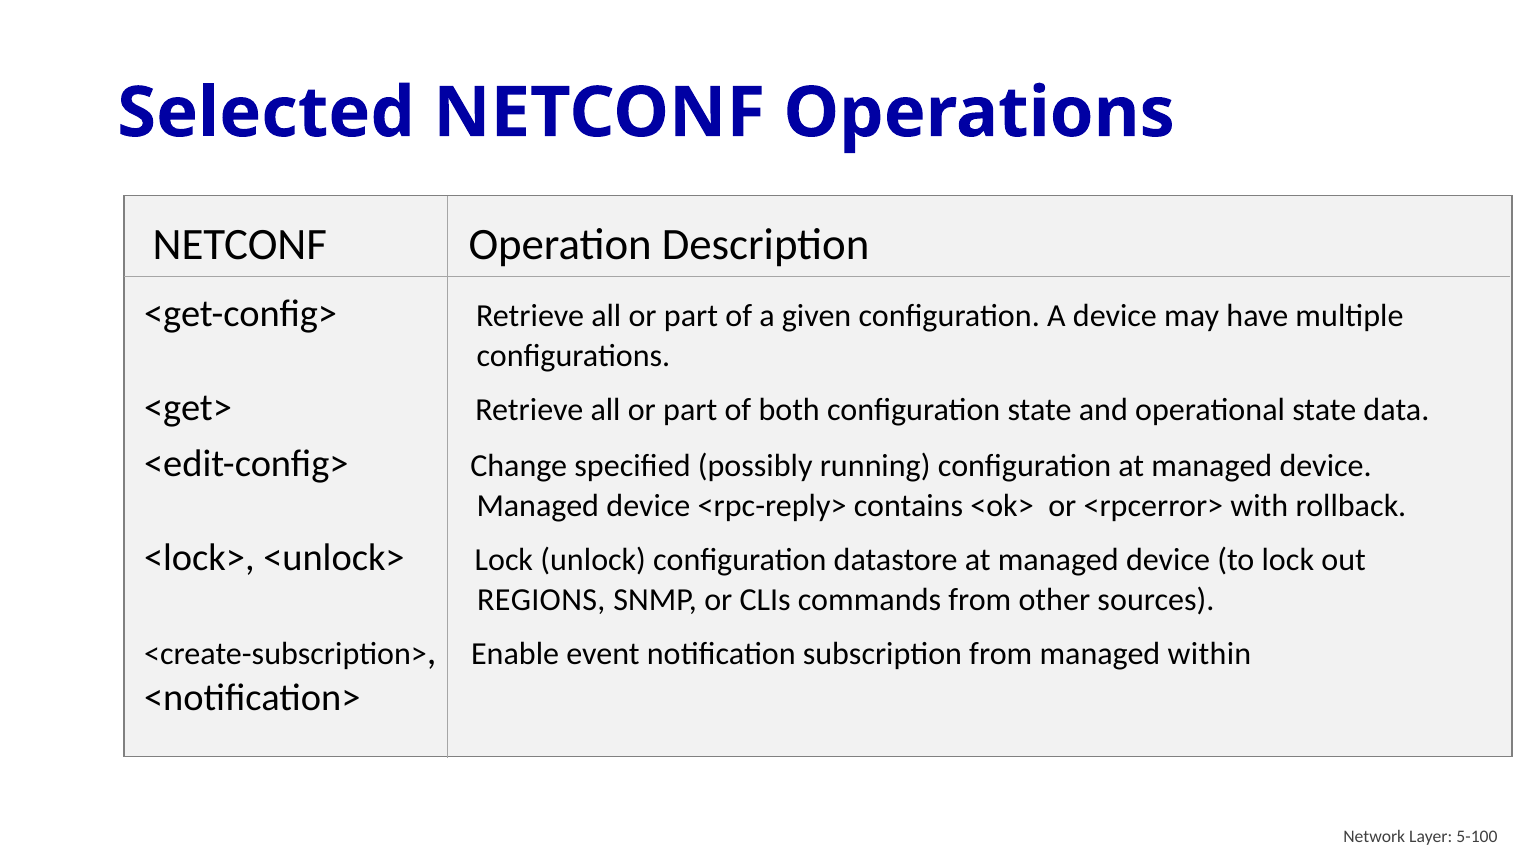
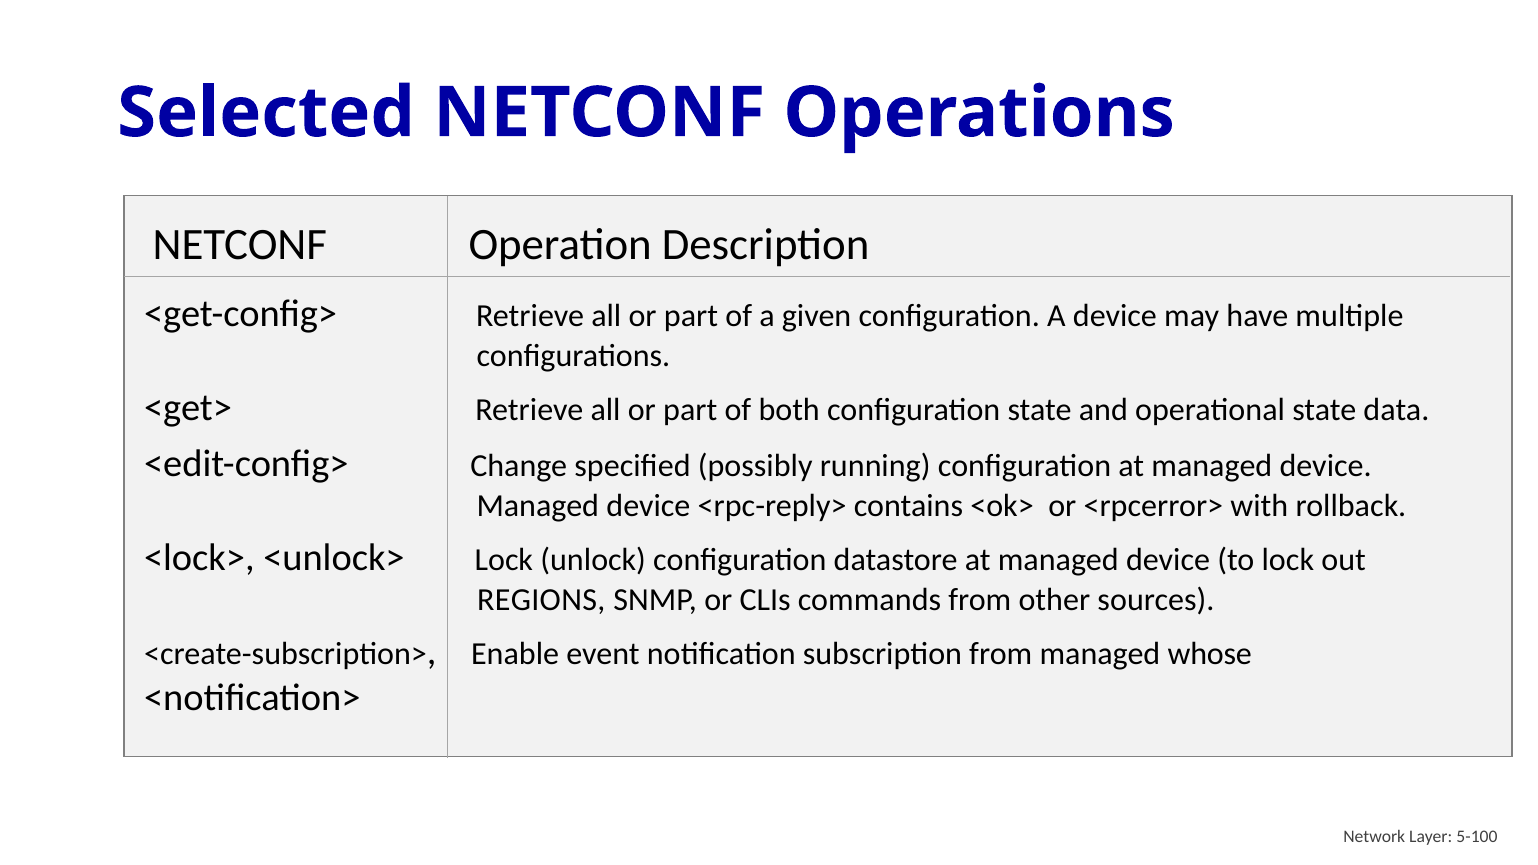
within: within -> whose
